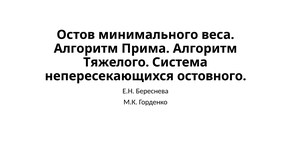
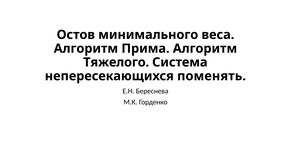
остовного: остовного -> поменять
